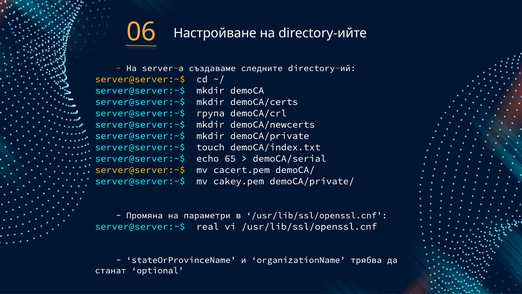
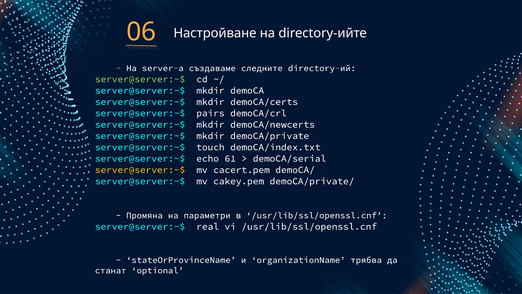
server@server:~$ at (140, 79) colour: yellow -> light green
група: група -> pairs
65: 65 -> 61
